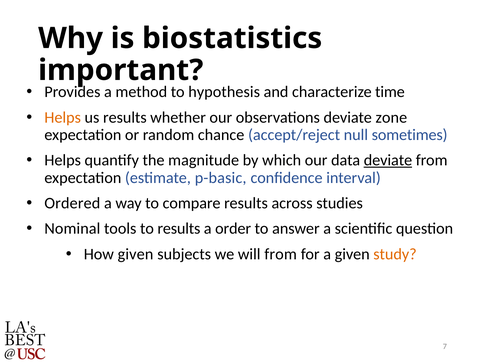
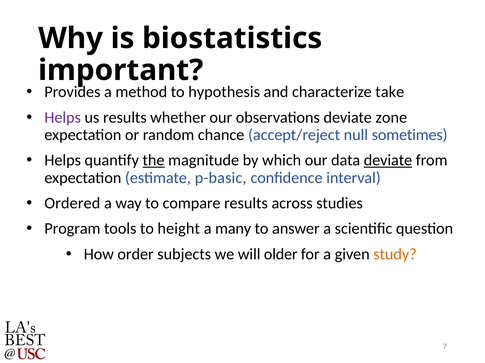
time: time -> take
Helps at (63, 118) colour: orange -> purple
the underline: none -> present
Nominal: Nominal -> Program
to results: results -> height
order: order -> many
How given: given -> order
will from: from -> older
